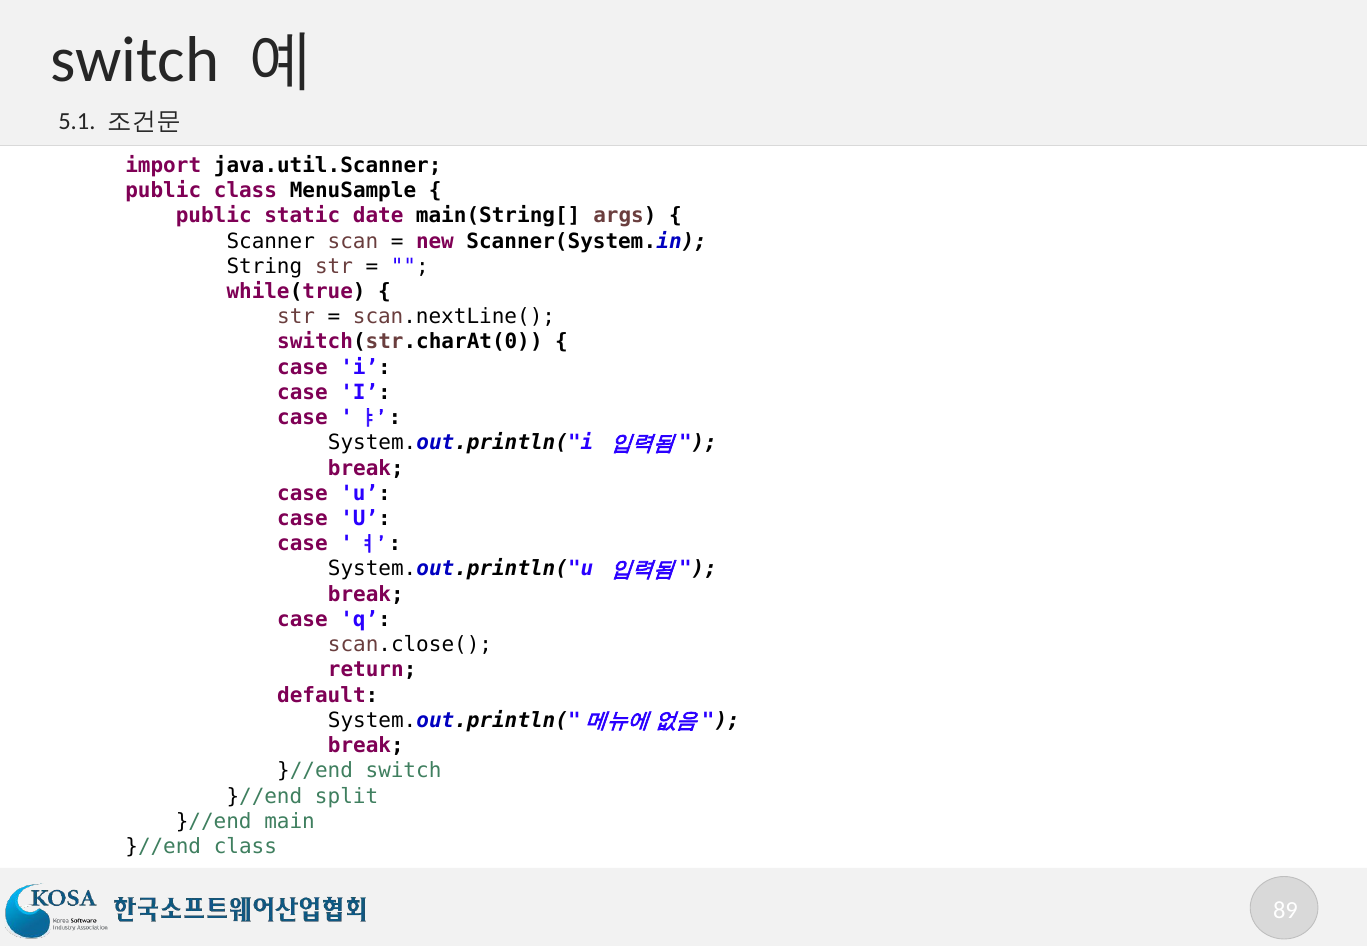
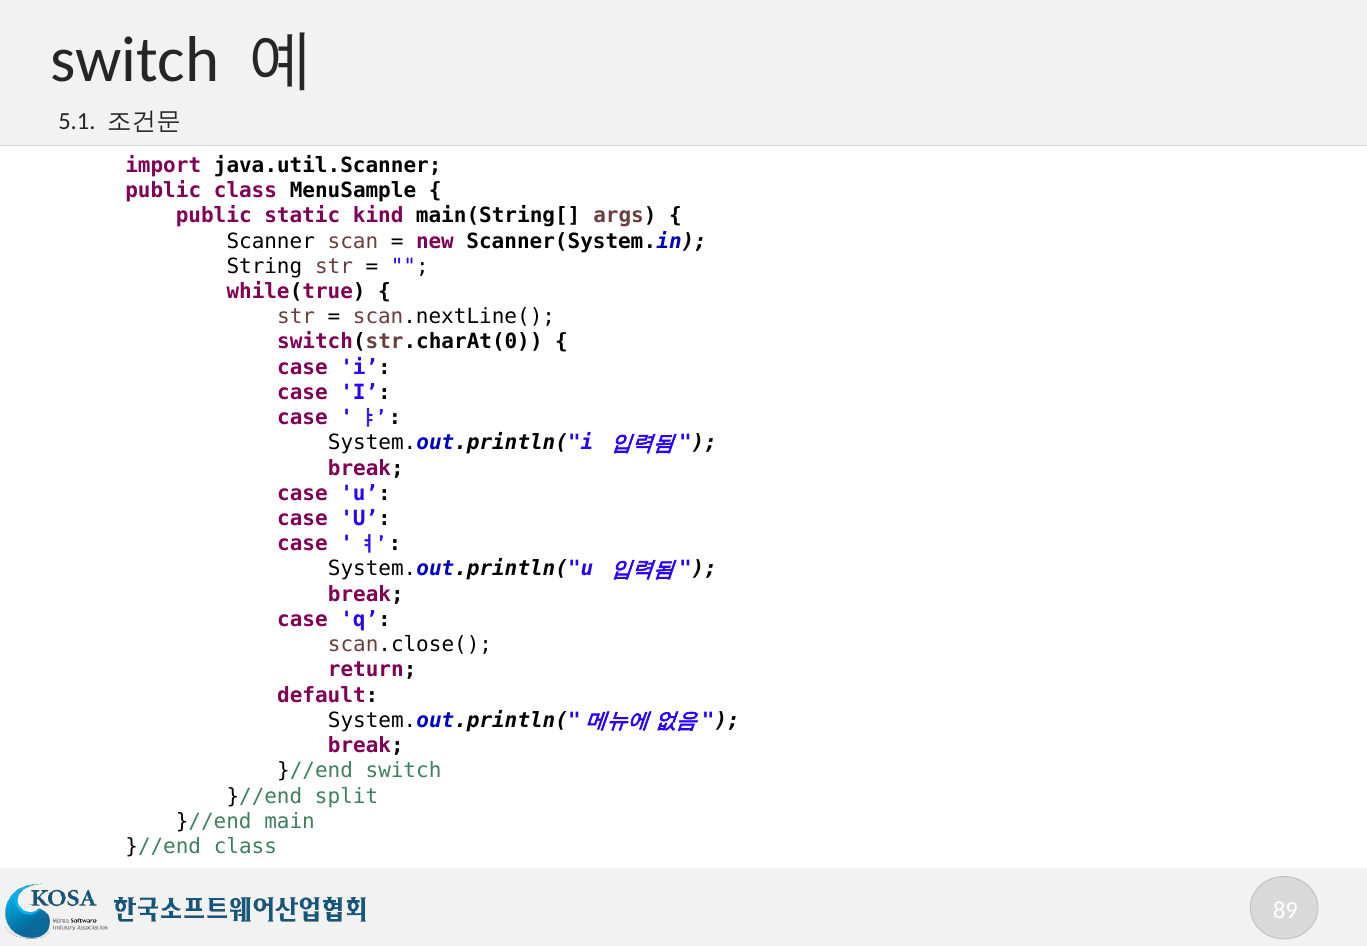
date: date -> kind
